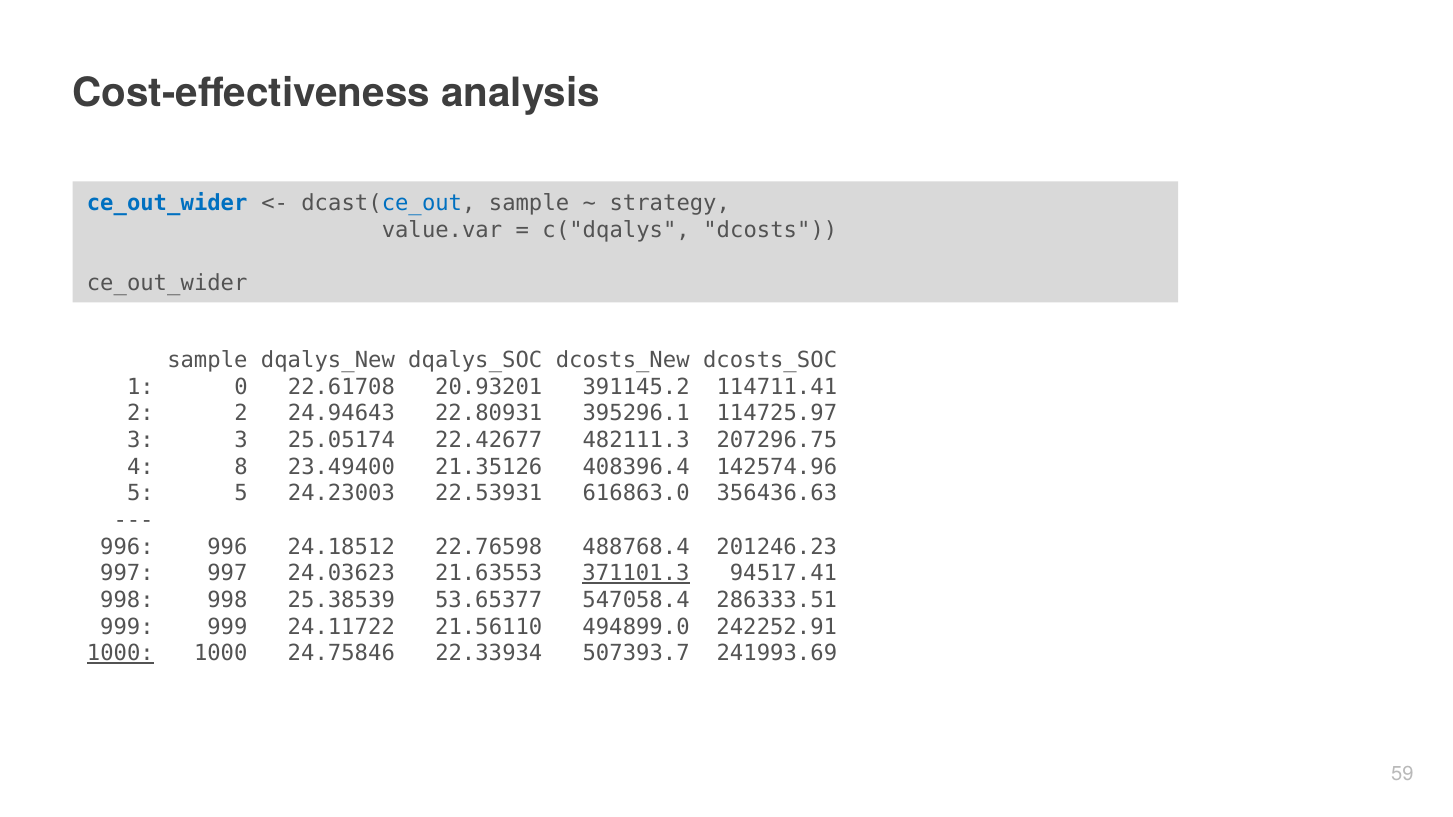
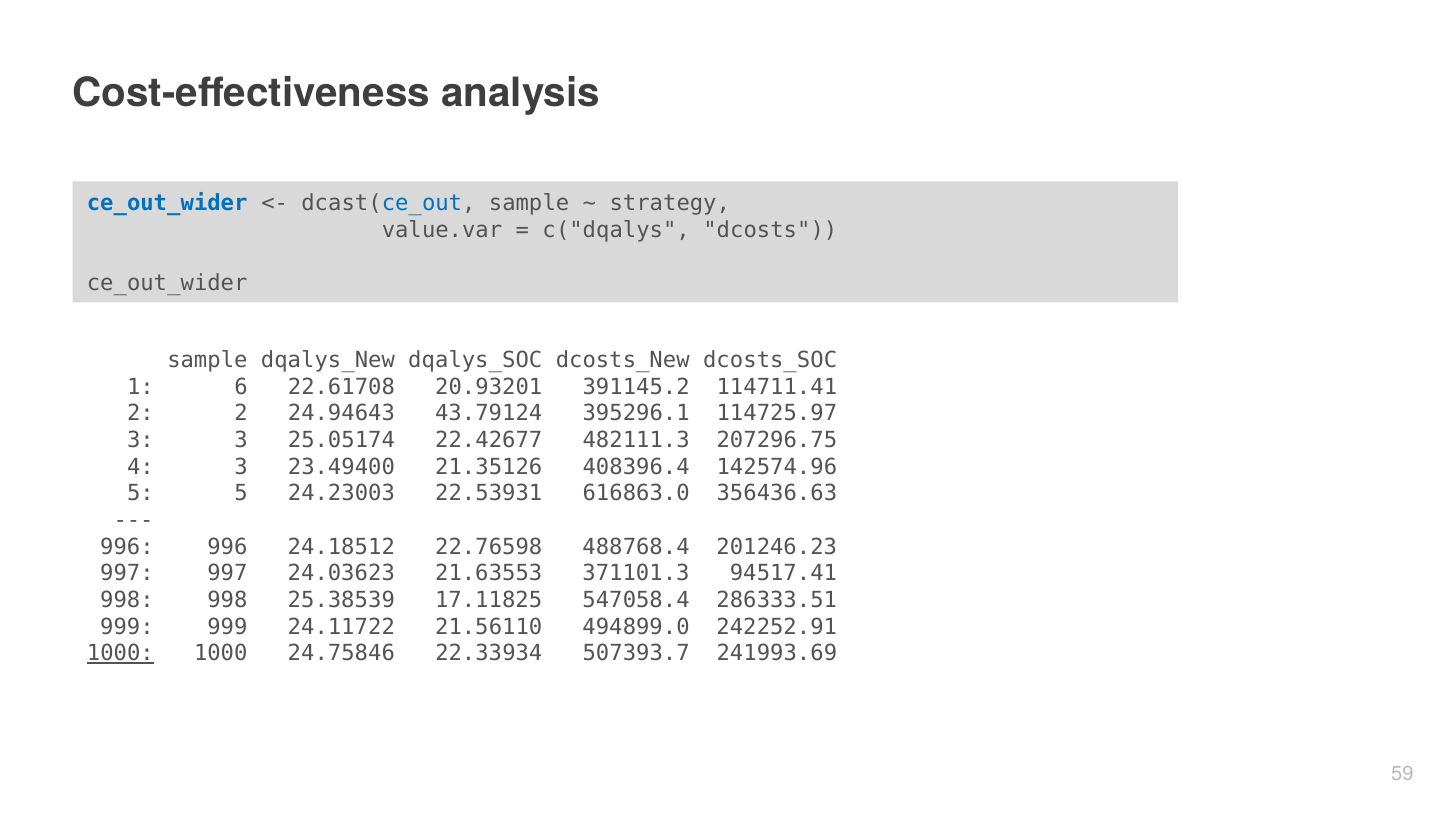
0: 0 -> 6
22.80931: 22.80931 -> 43.79124
4 8: 8 -> 3
371101.3 underline: present -> none
53.65377: 53.65377 -> 17.11825
